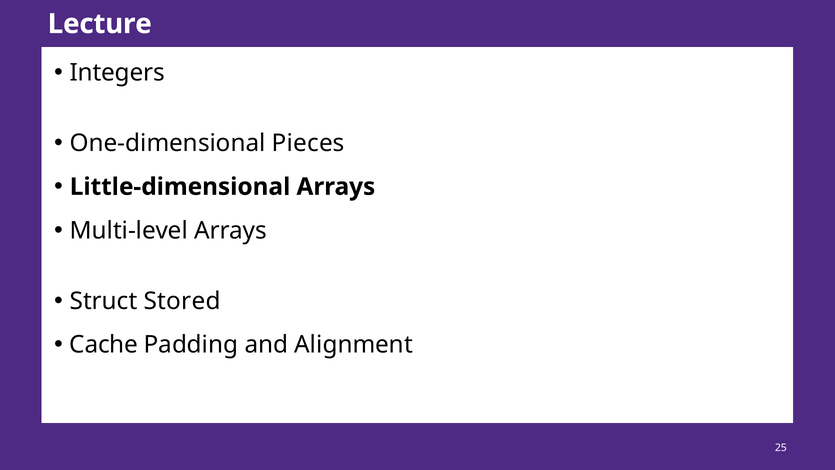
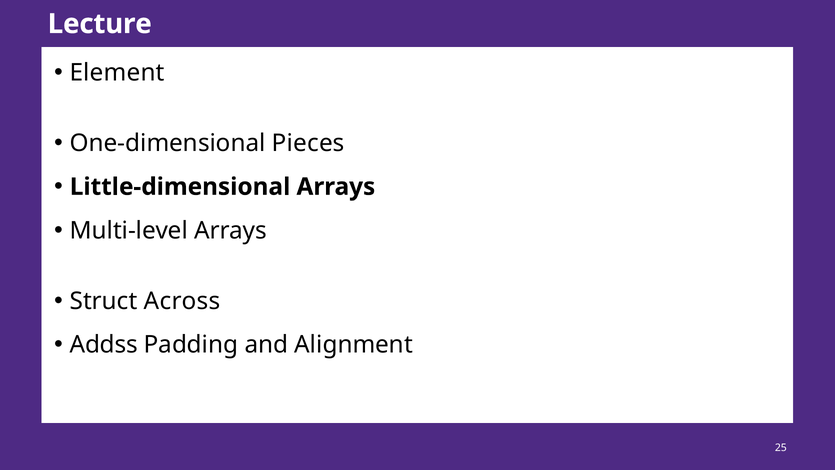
Integers: Integers -> Element
Stored: Stored -> Across
Cache: Cache -> Addss
